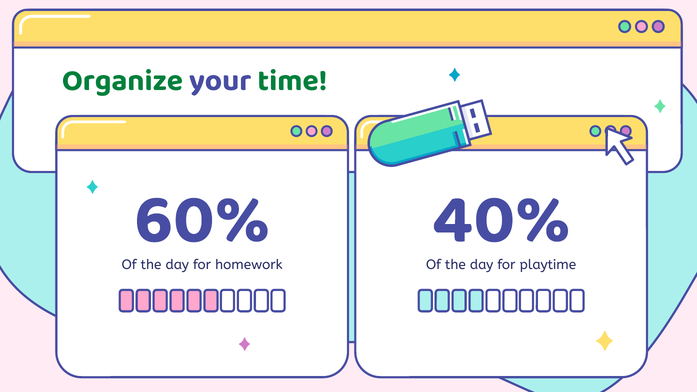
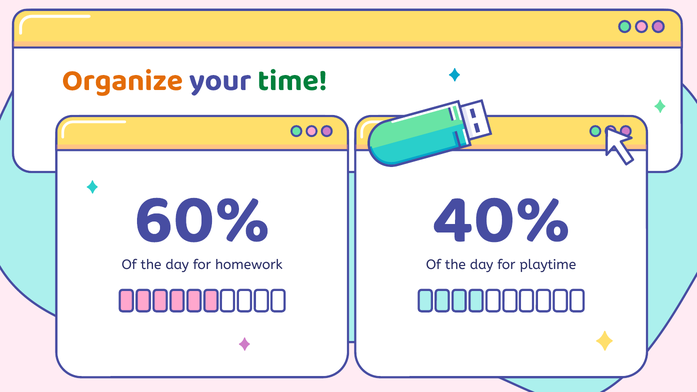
Organize colour: green -> orange
